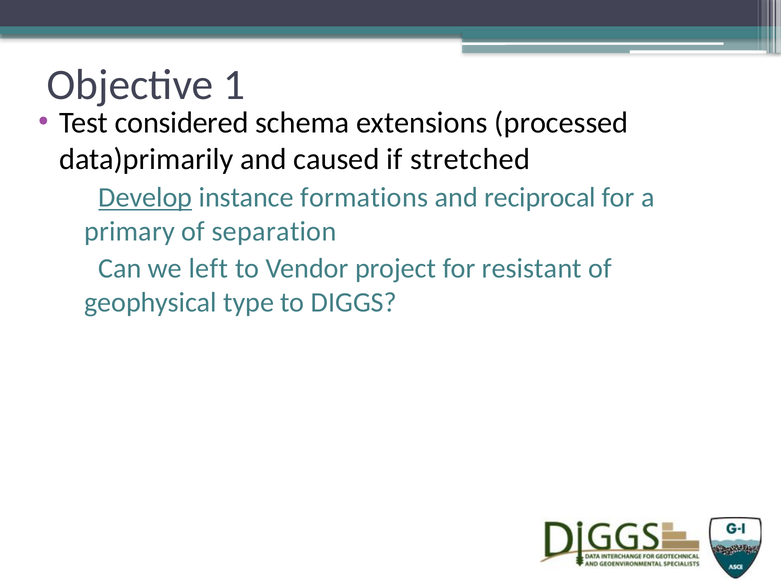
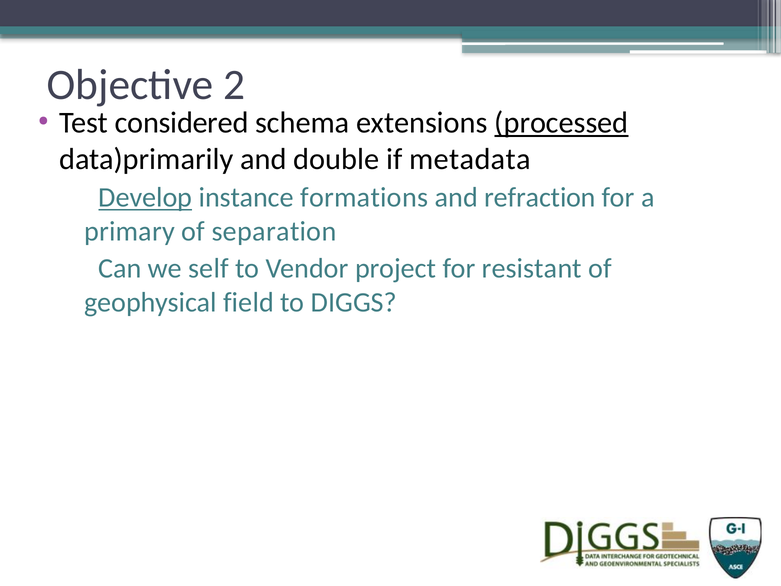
1: 1 -> 2
processed underline: none -> present
caused: caused -> double
stretched: stretched -> metadata
reciprocal: reciprocal -> refraction
left: left -> self
type: type -> field
